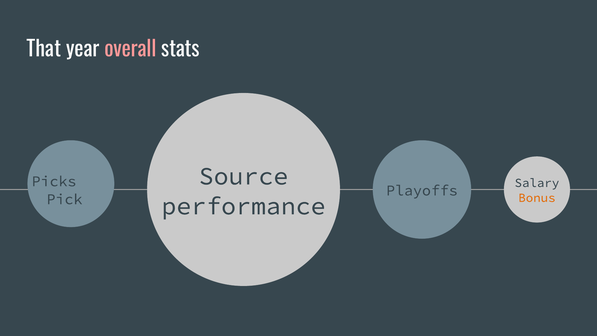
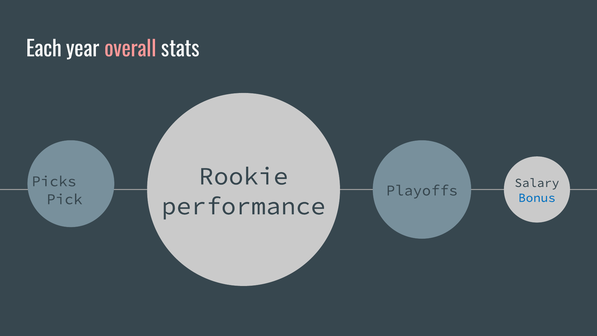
That: That -> Each
Source: Source -> Rookie
Bonus colour: orange -> blue
